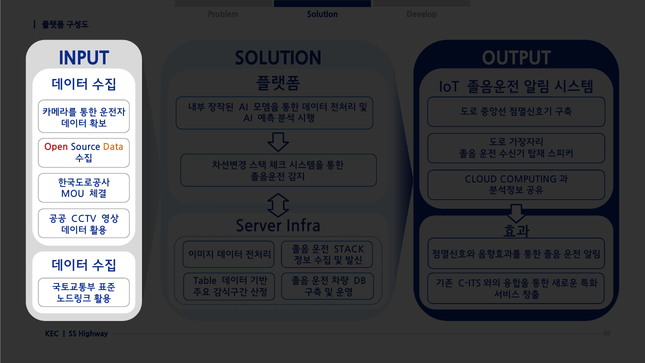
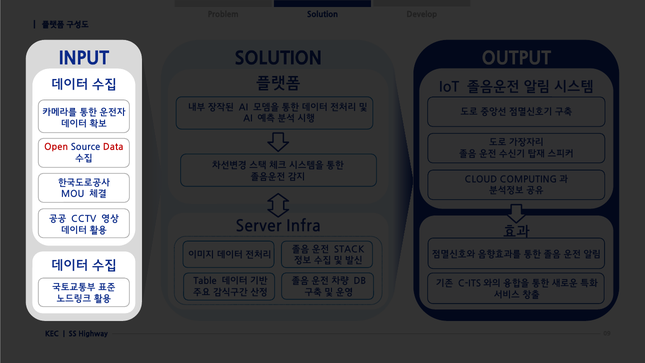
Data colour: orange -> red
